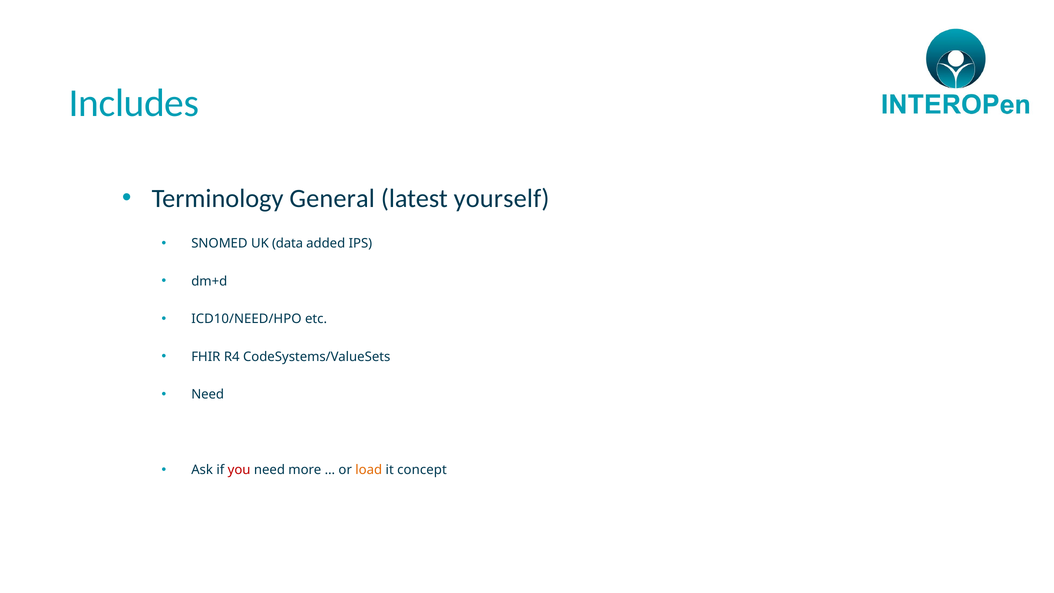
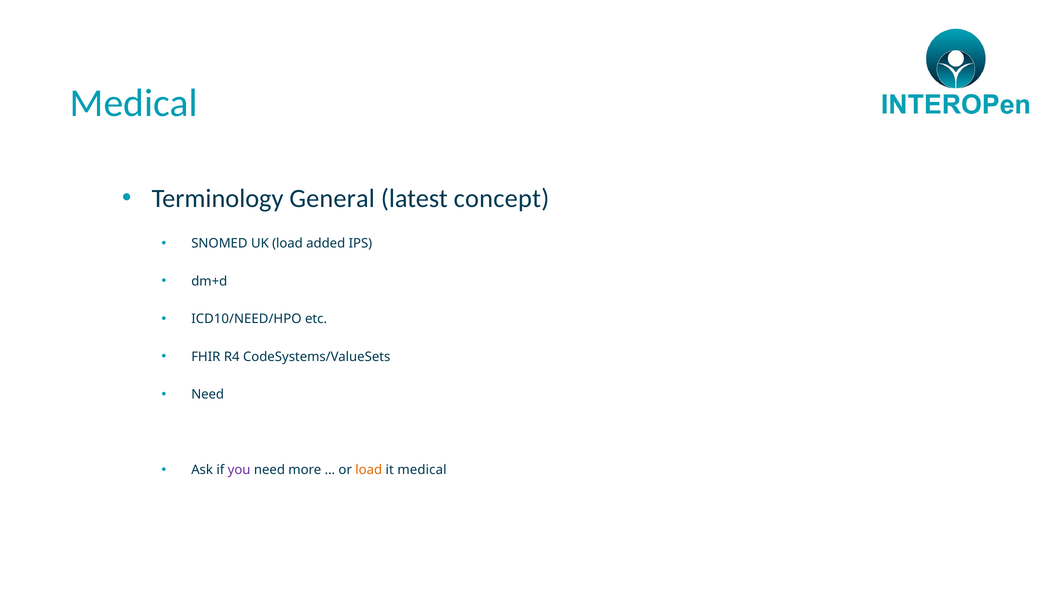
Includes at (134, 103): Includes -> Medical
yourself: yourself -> concept
UK data: data -> load
you colour: red -> purple
it concept: concept -> medical
